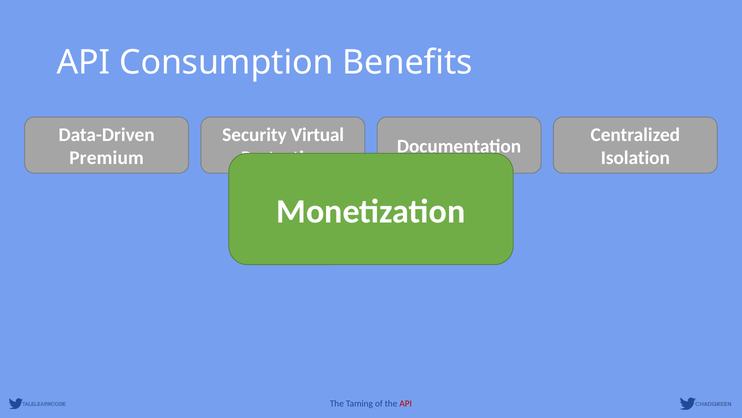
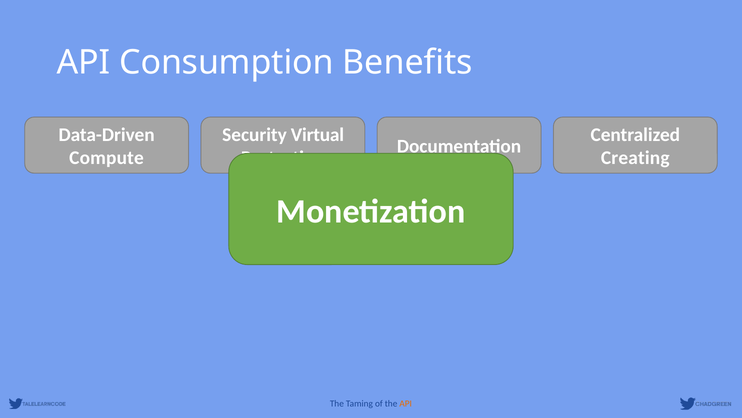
Premium: Premium -> Compute
Isolation: Isolation -> Creating
API at (406, 403) colour: red -> orange
